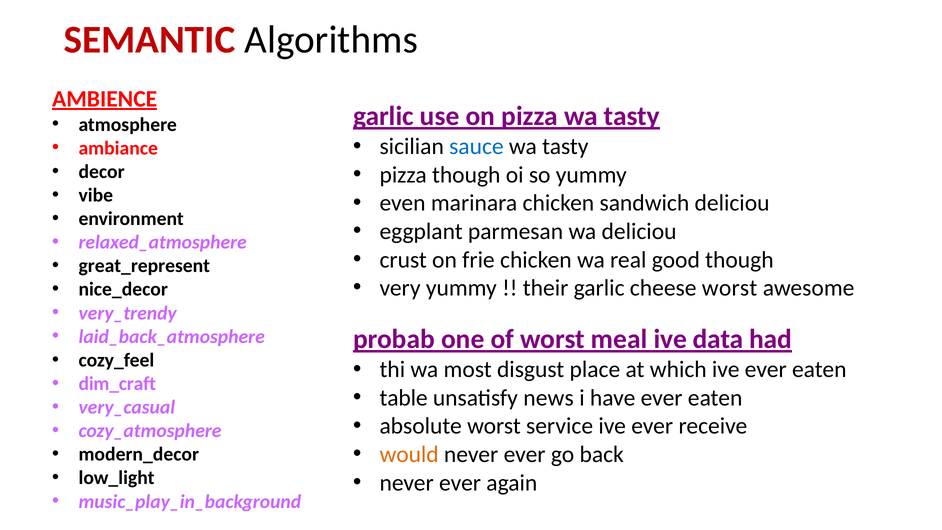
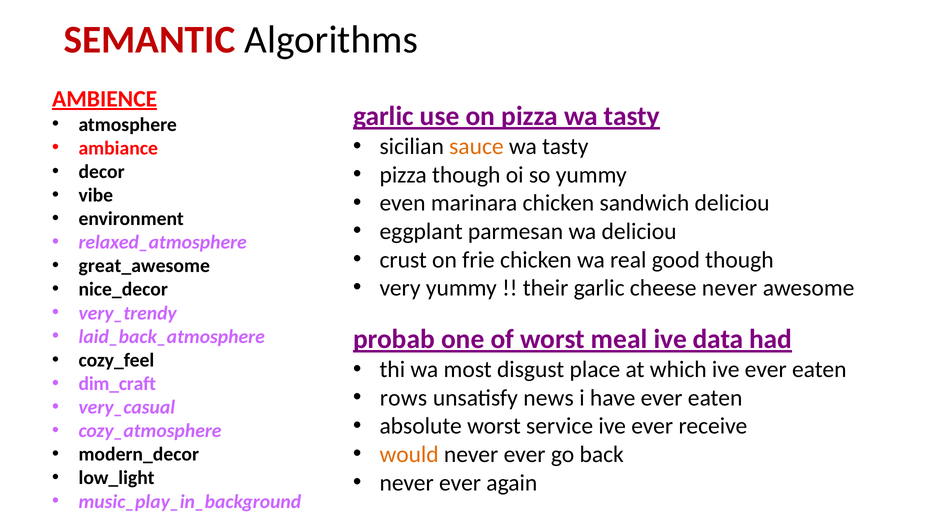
sauce colour: blue -> orange
great_represent: great_represent -> great_awesome
cheese worst: worst -> never
table: table -> rows
